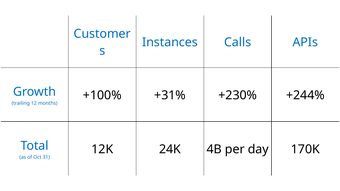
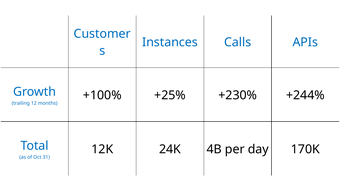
+31%: +31% -> +25%
